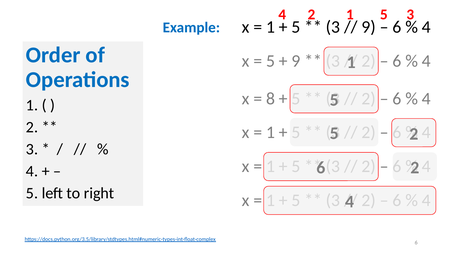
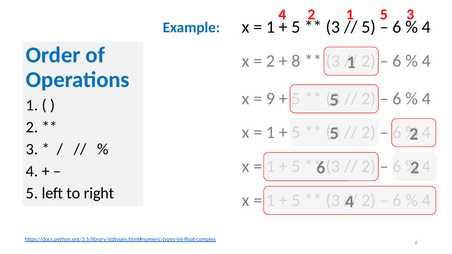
9 at (369, 27): 9 -> 5
5 at (271, 61): 5 -> 2
9 at (296, 61): 9 -> 8
8: 8 -> 9
